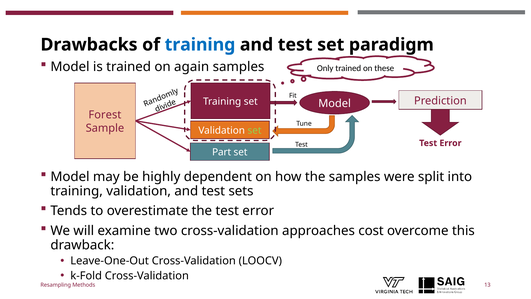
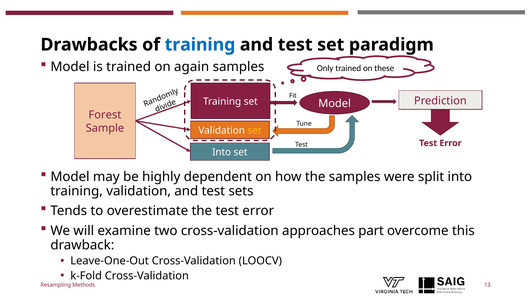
set at (255, 130) colour: light green -> yellow
Part at (222, 152): Part -> Into
cost: cost -> part
